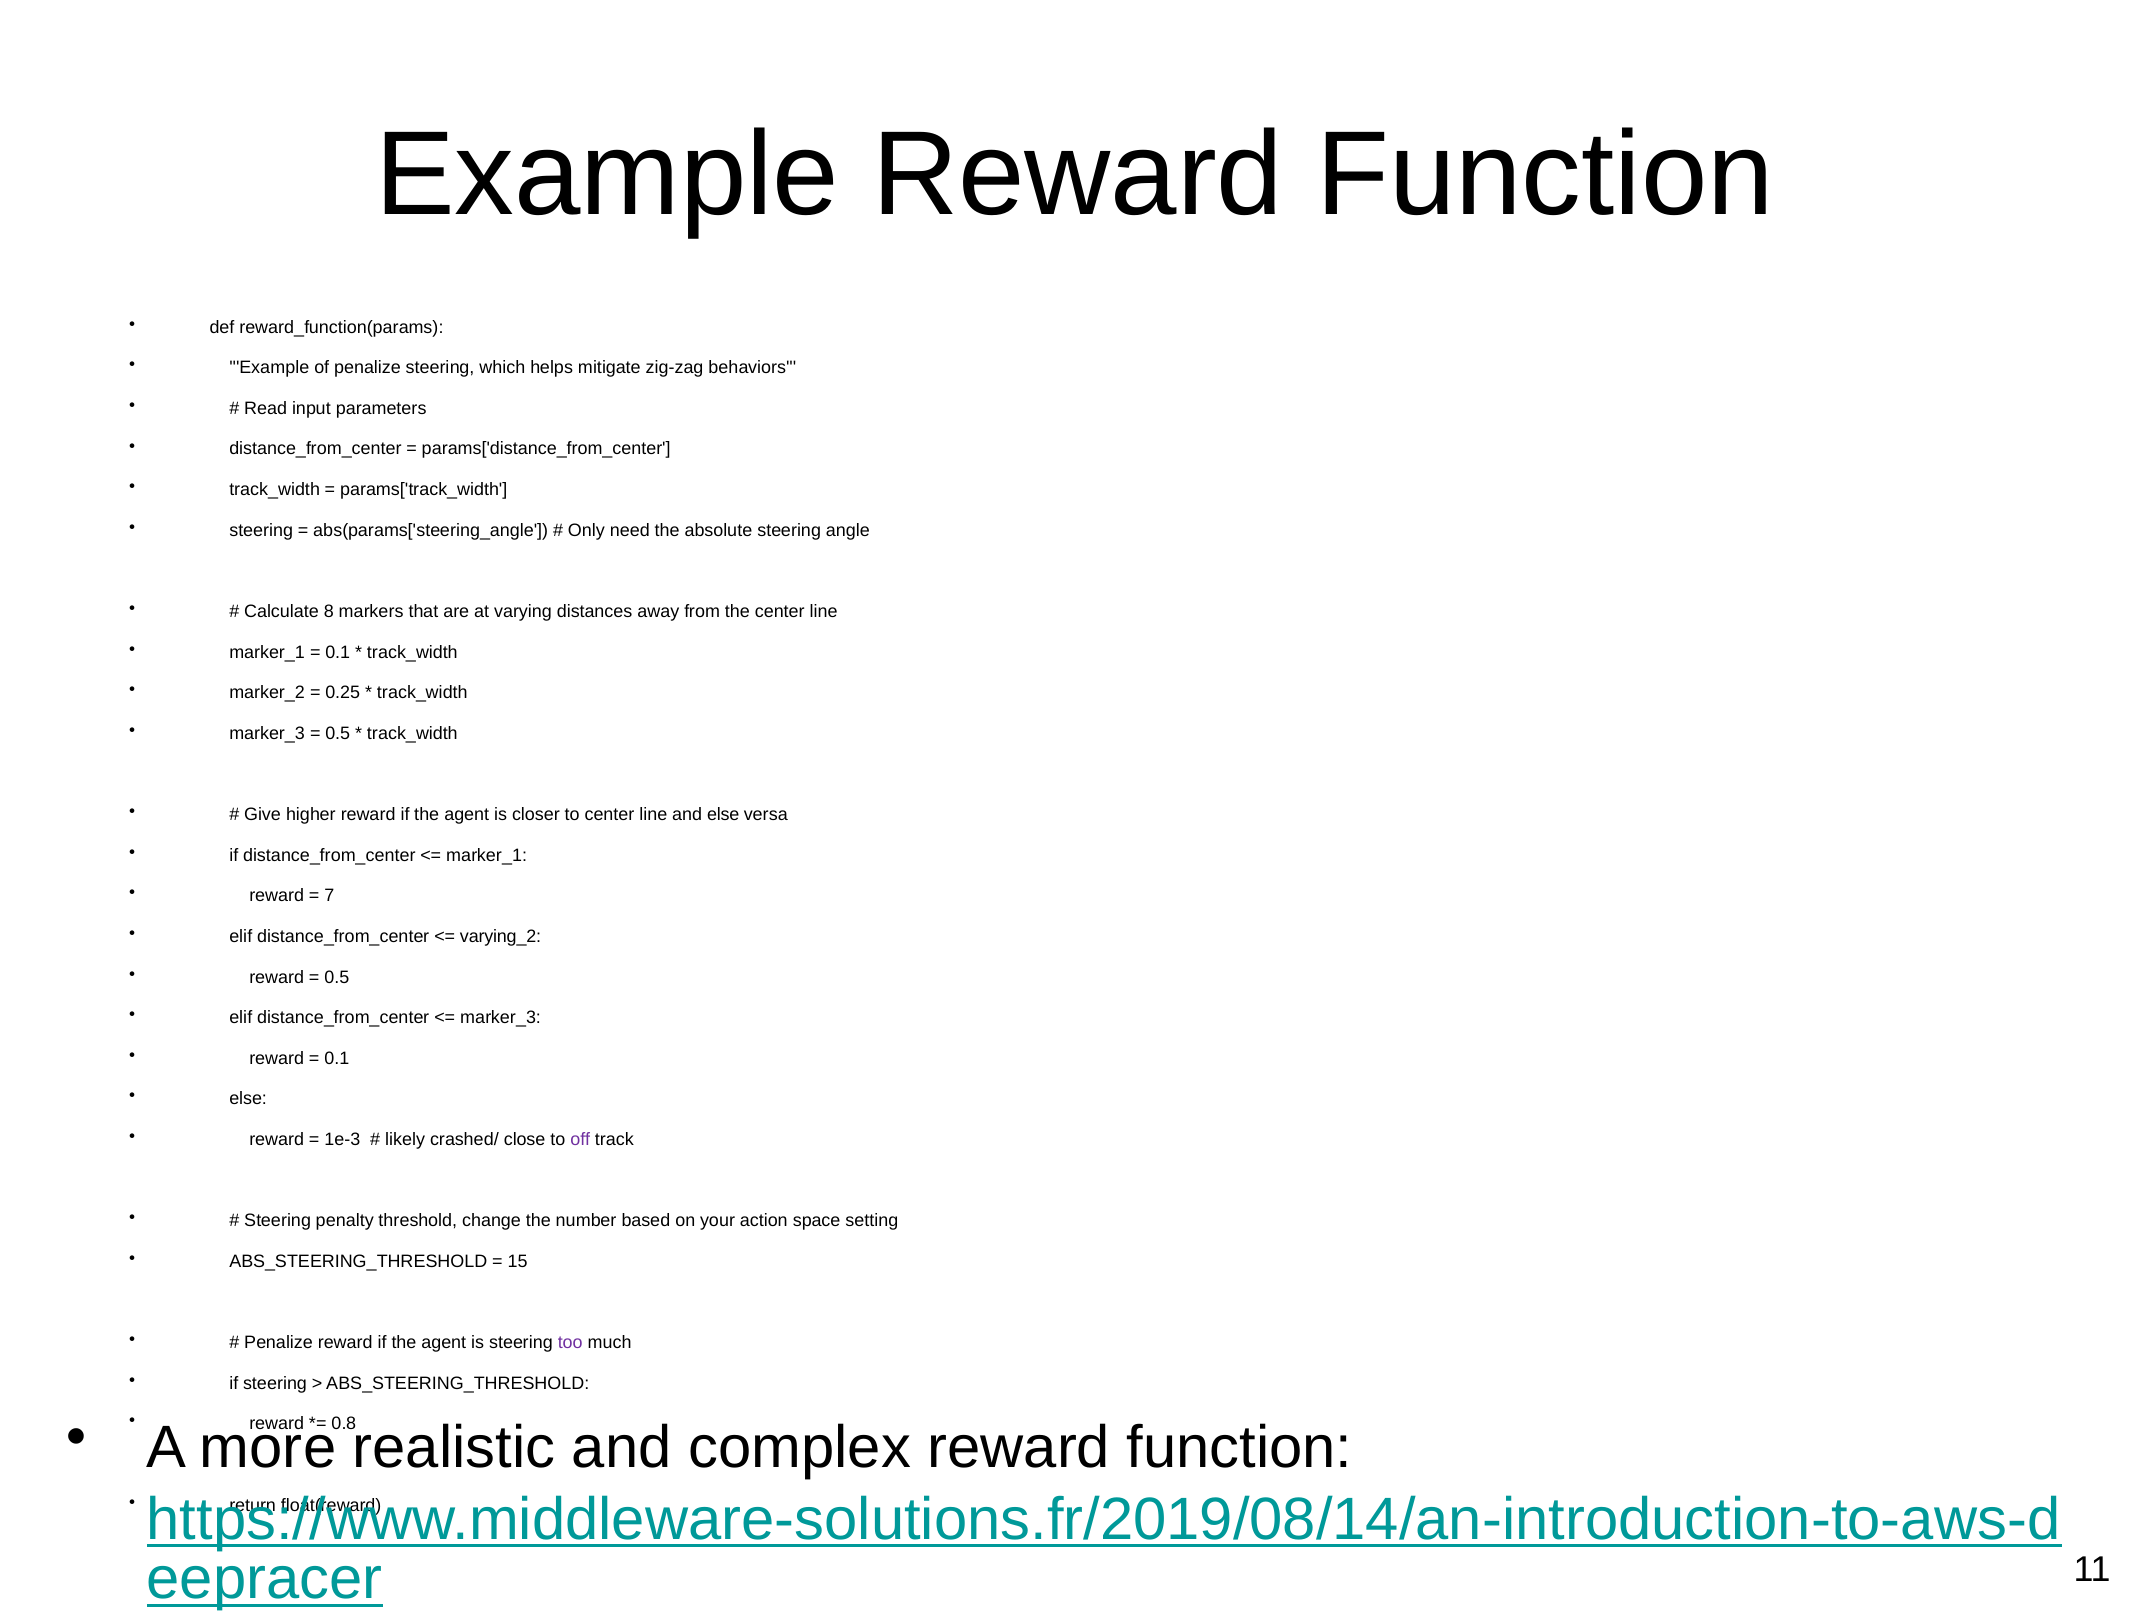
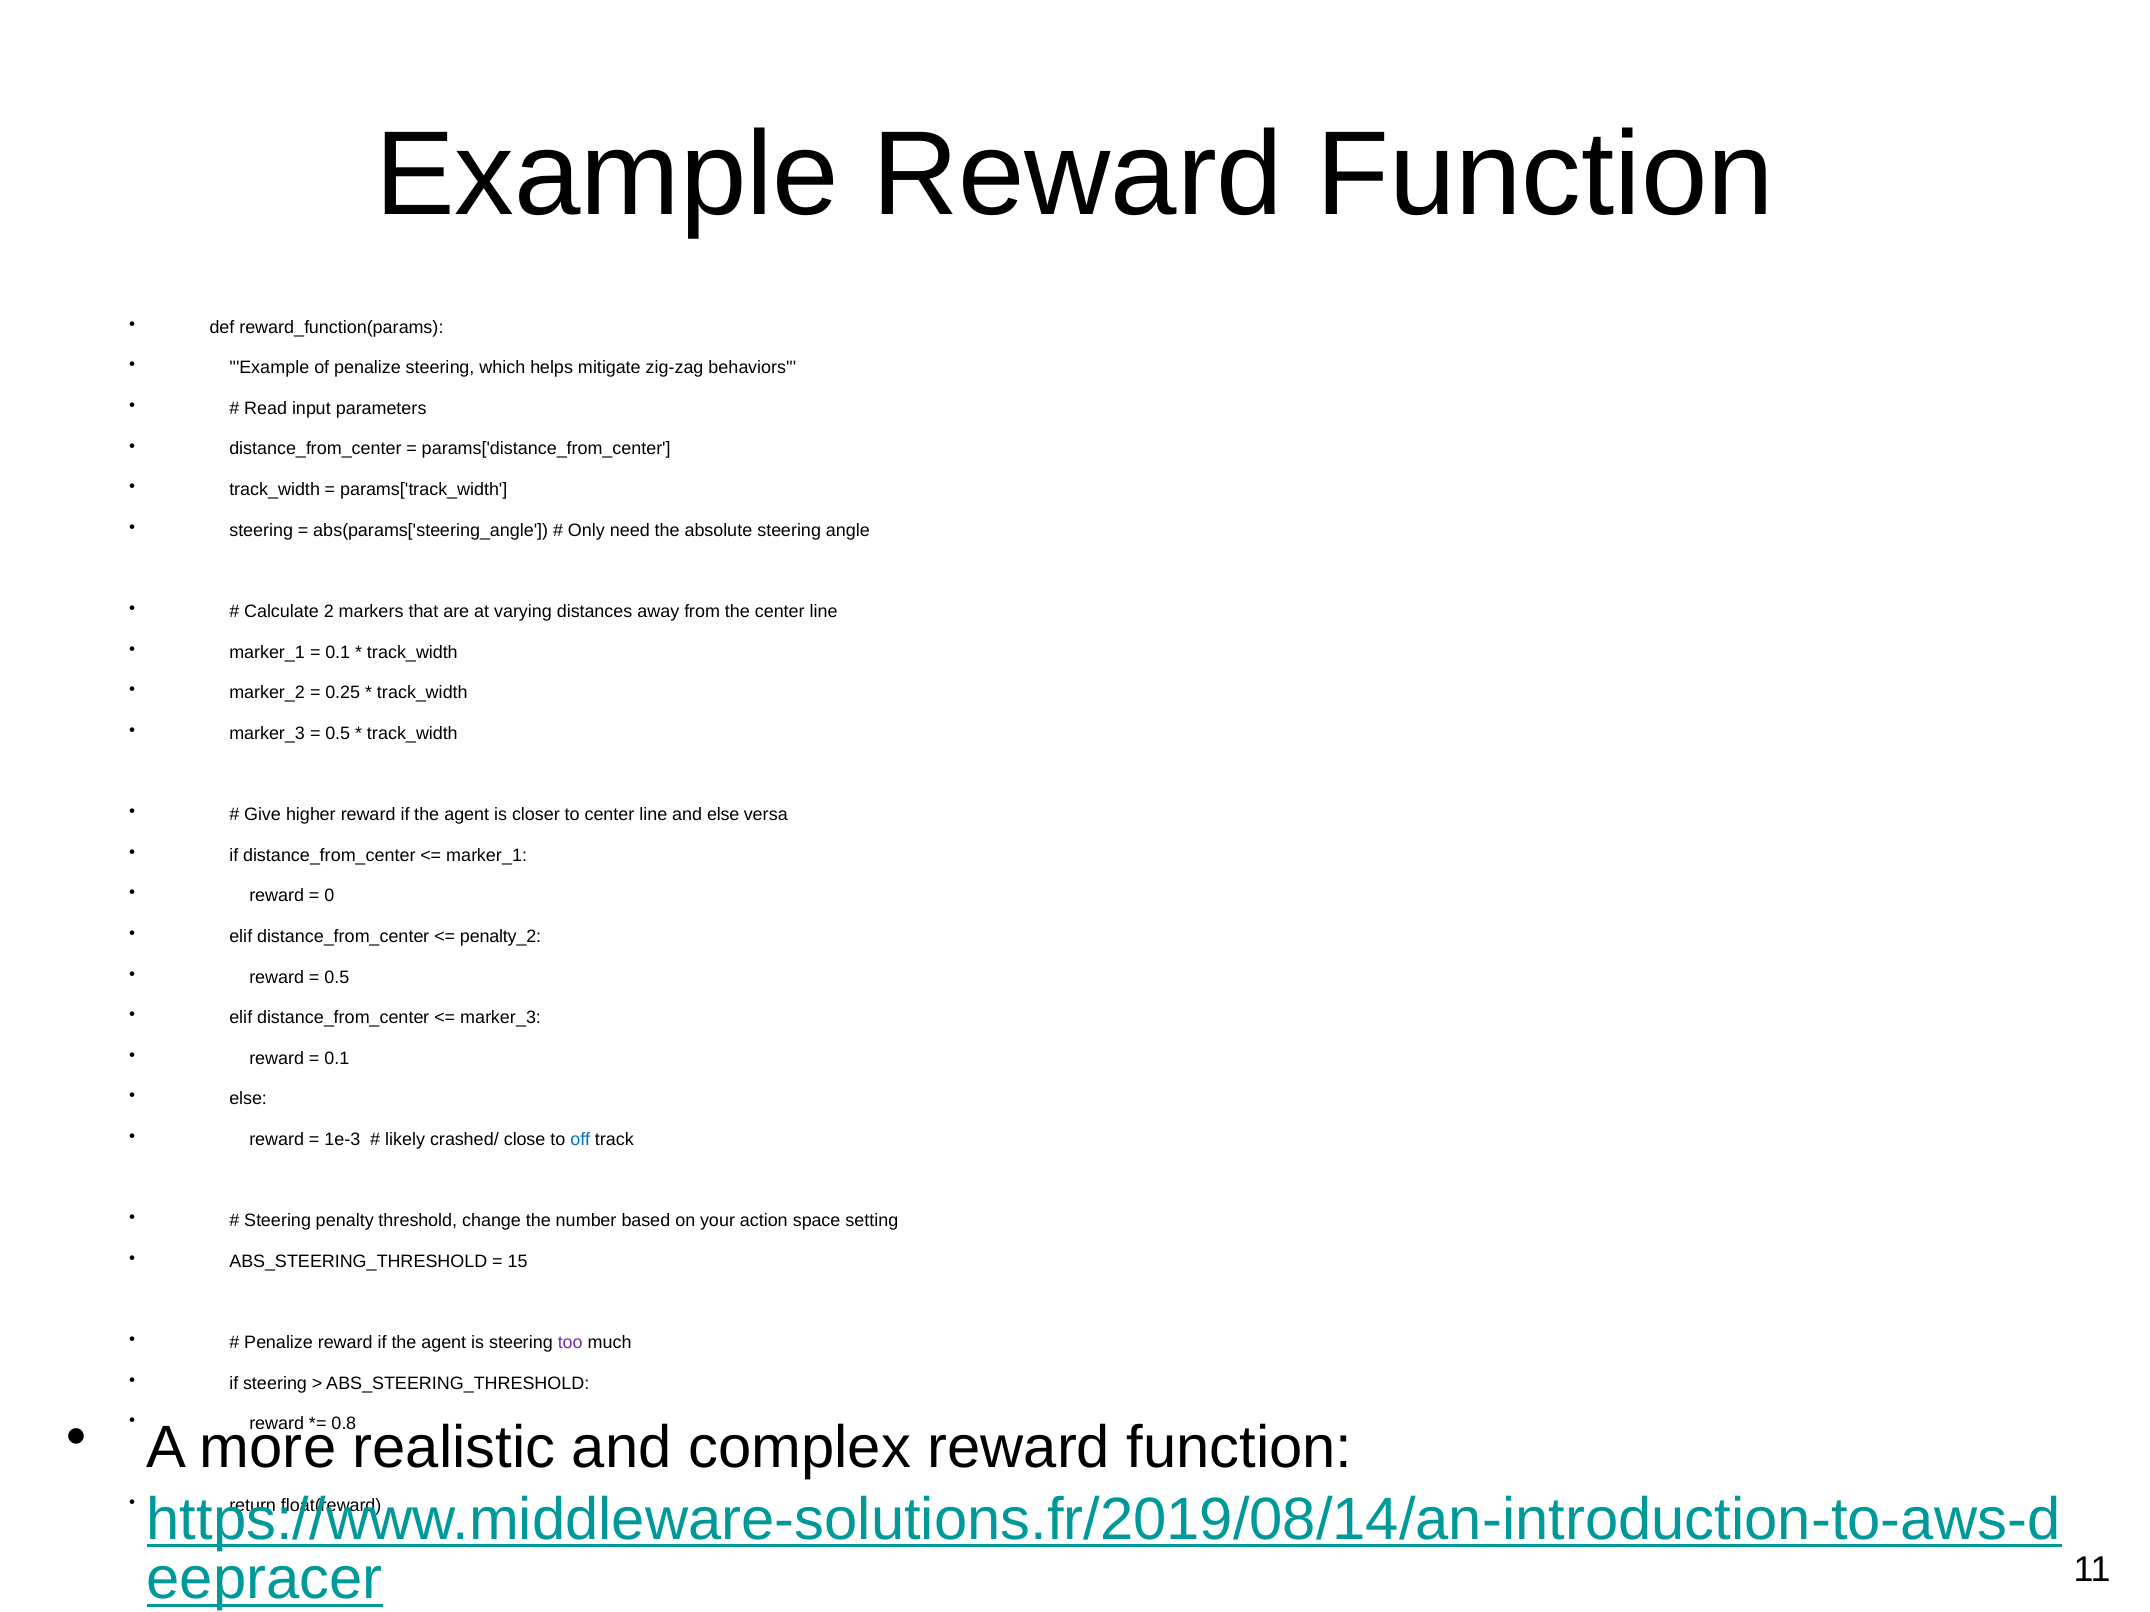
8: 8 -> 2
7: 7 -> 0
varying_2: varying_2 -> penalty_2
off colour: purple -> blue
